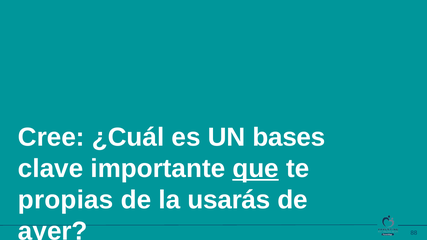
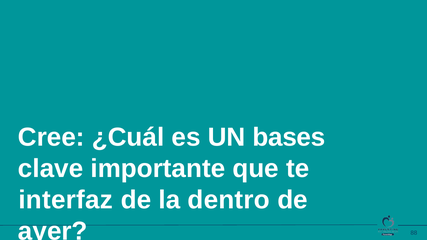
que underline: present -> none
propias: propias -> interfaz
usarás: usarás -> dentro
